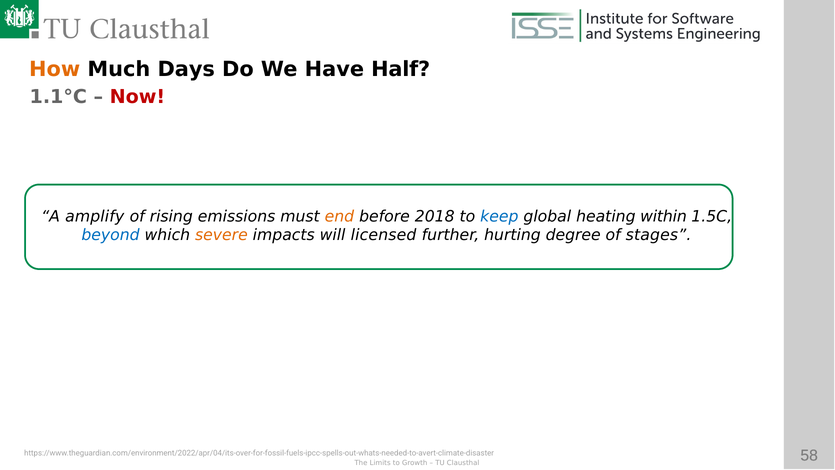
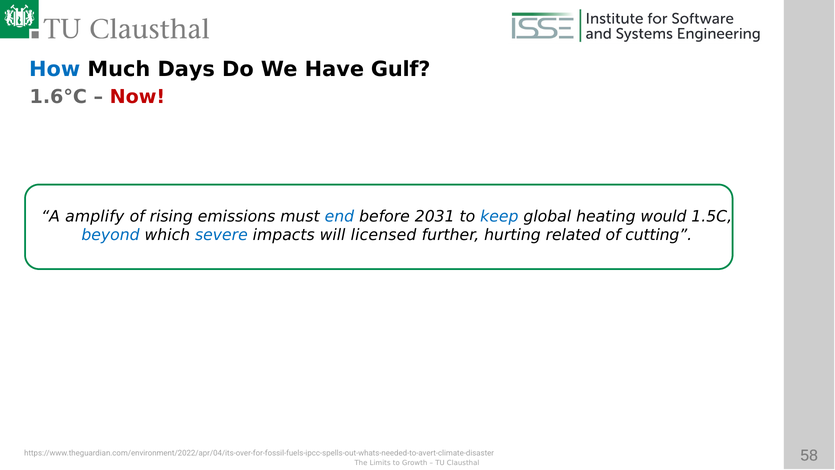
How colour: orange -> blue
Half: Half -> Gulf
1.1°C: 1.1°C -> 1.6°C
end colour: orange -> blue
2018: 2018 -> 2031
within: within -> would
severe colour: orange -> blue
degree: degree -> related
stages: stages -> cutting
